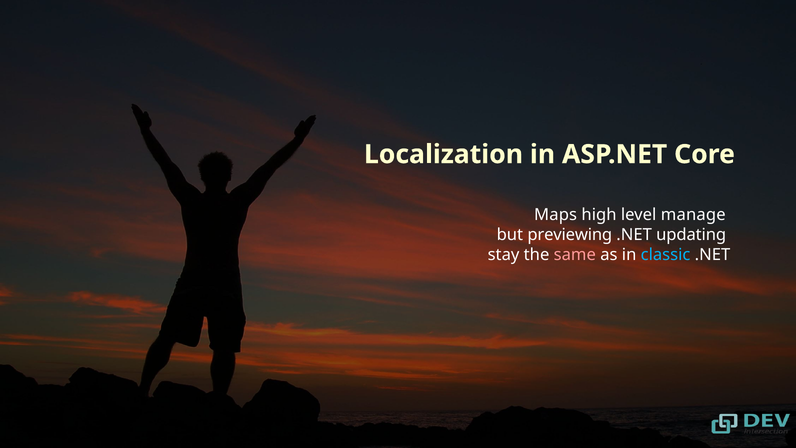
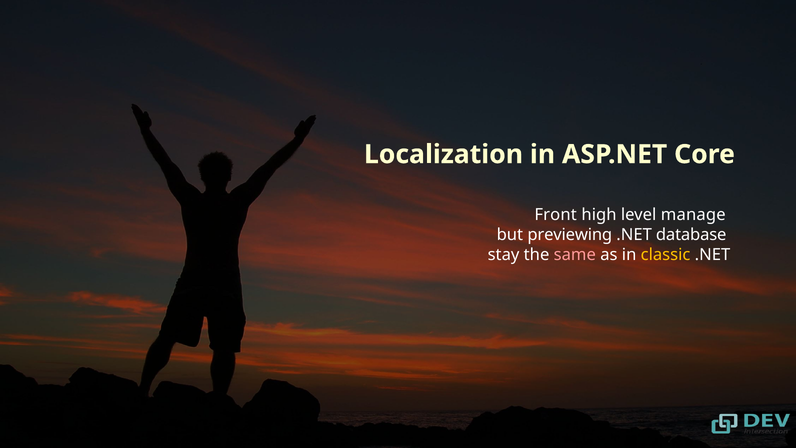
Maps: Maps -> Front
updating: updating -> database
classic colour: light blue -> yellow
